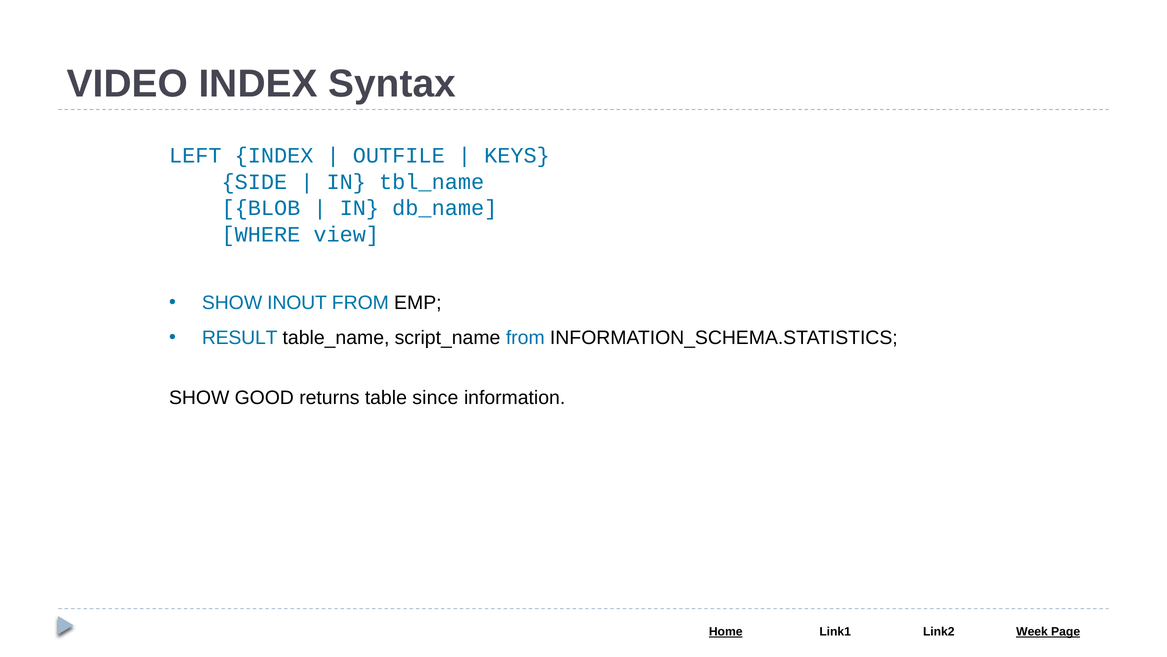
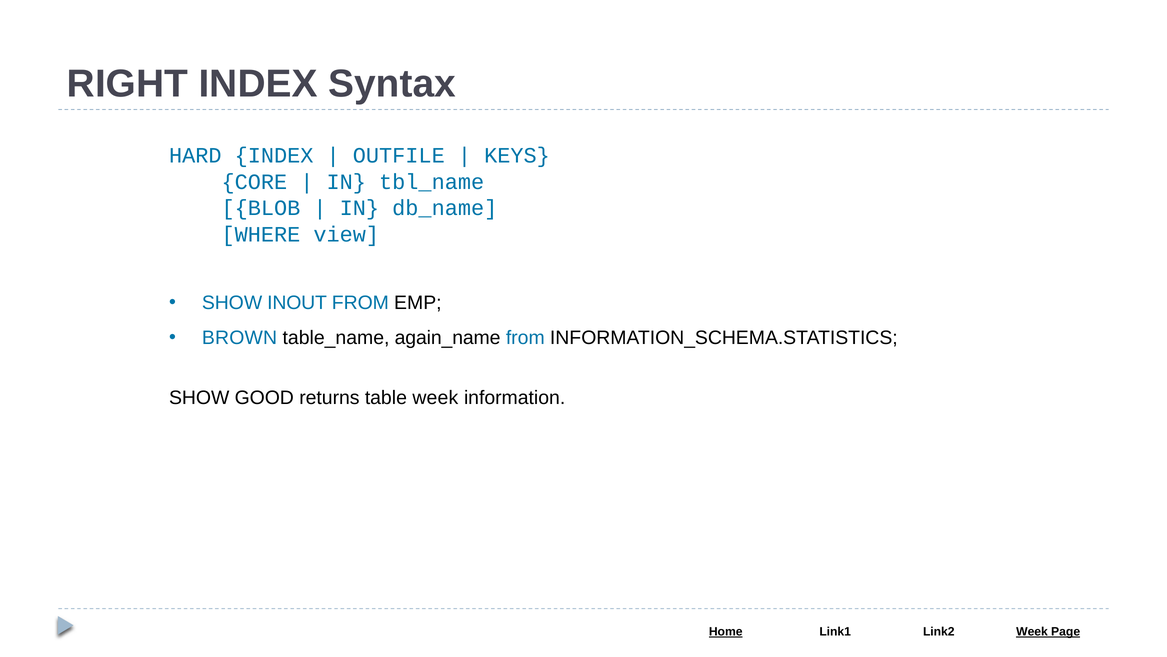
VIDEO: VIDEO -> RIGHT
LEFT: LEFT -> HARD
SIDE: SIDE -> CORE
RESULT: RESULT -> BROWN
script_name: script_name -> again_name
table since: since -> week
